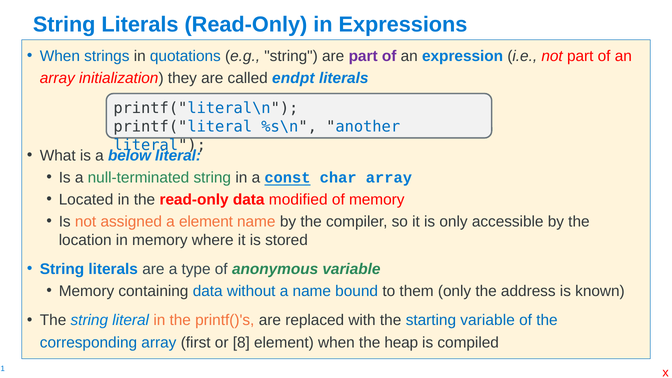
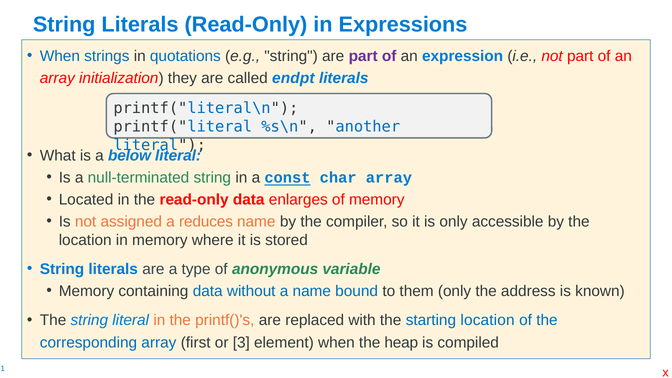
modified: modified -> enlarges
a element: element -> reduces
starting variable: variable -> location
8: 8 -> 3
